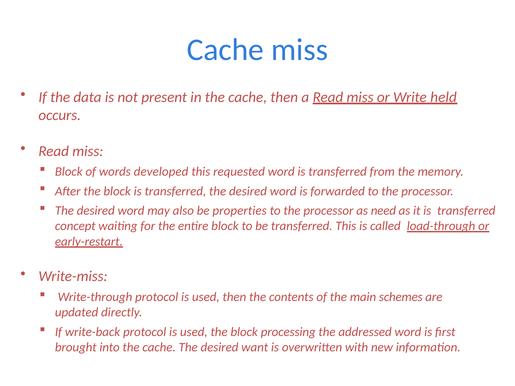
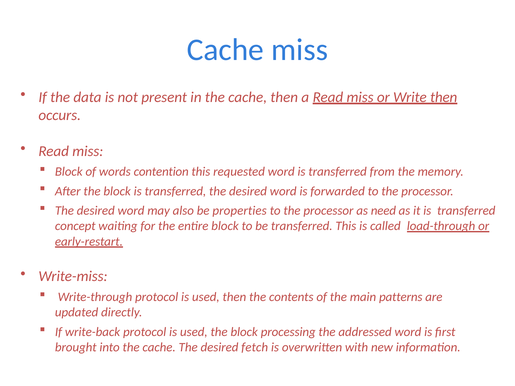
Write held: held -> then
developed: developed -> contention
schemes: schemes -> patterns
want: want -> fetch
